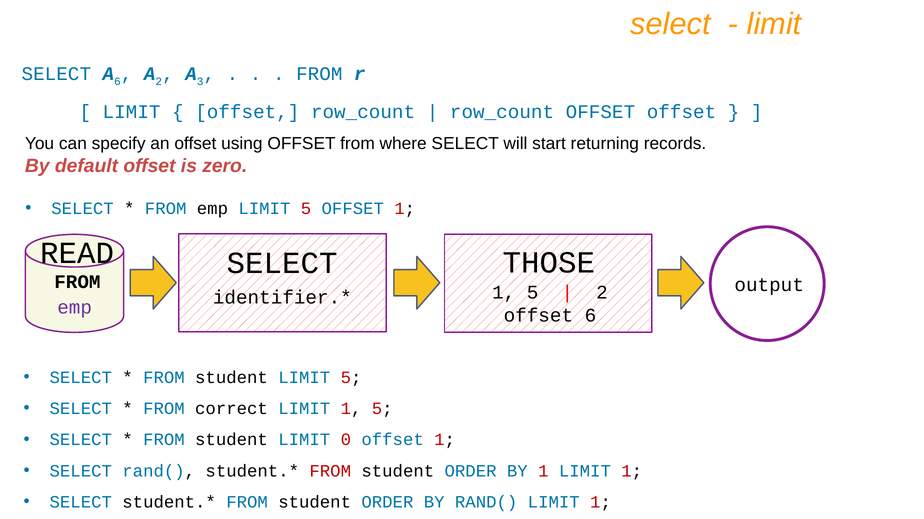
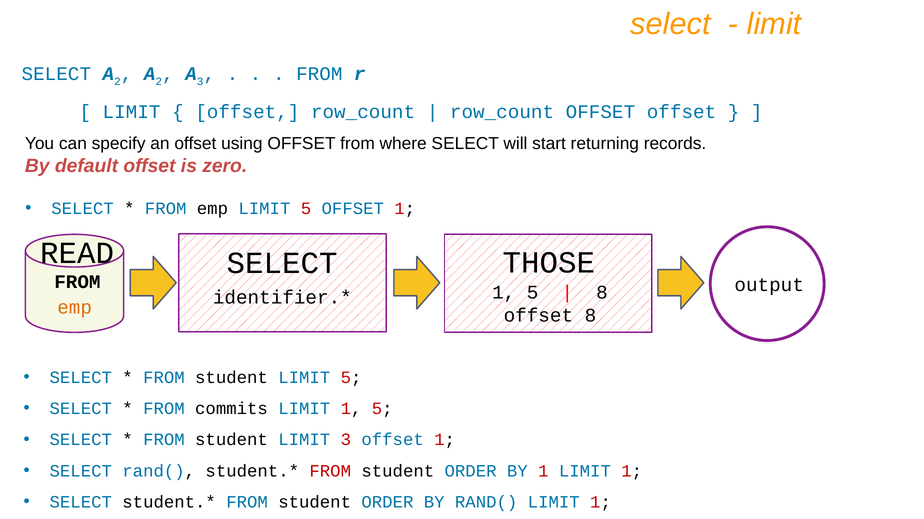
6 at (117, 82): 6 -> 2
2 at (602, 293): 2 -> 8
emp at (75, 308) colour: purple -> orange
offset 6: 6 -> 8
correct: correct -> commits
LIMIT 0: 0 -> 3
